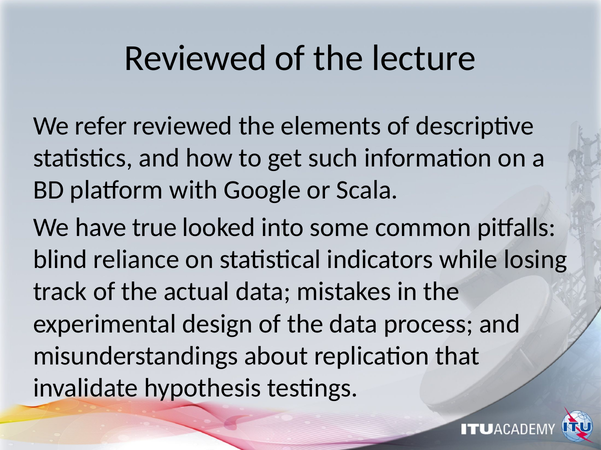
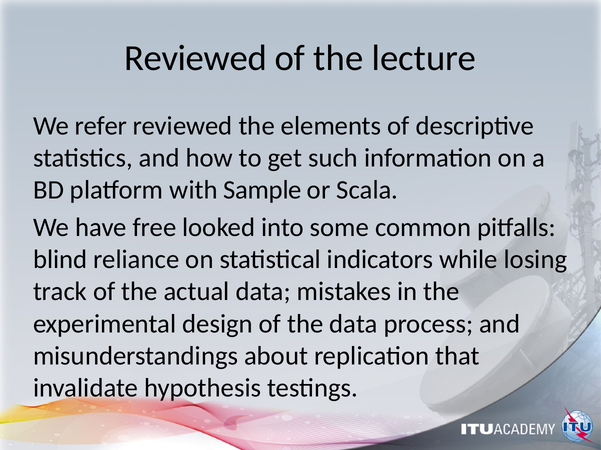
Google: Google -> Sample
true: true -> free
